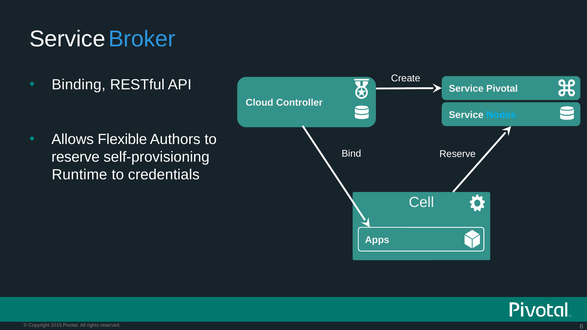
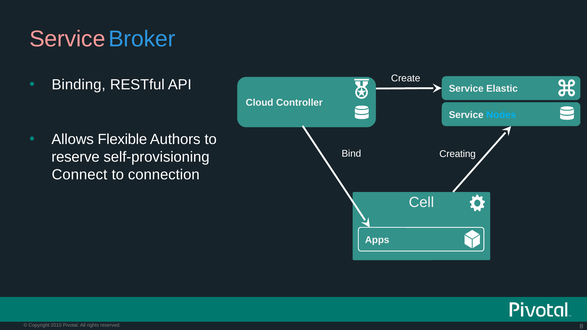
Service at (67, 39) colour: white -> pink
Service Pivotal: Pivotal -> Elastic
Reserve at (458, 154): Reserve -> Creating
Runtime: Runtime -> Connect
credentials: credentials -> connection
